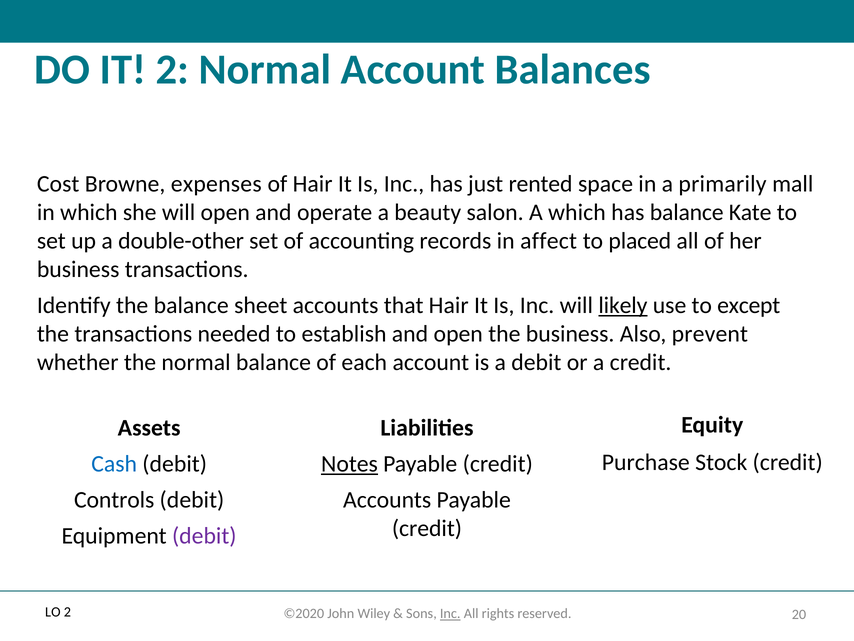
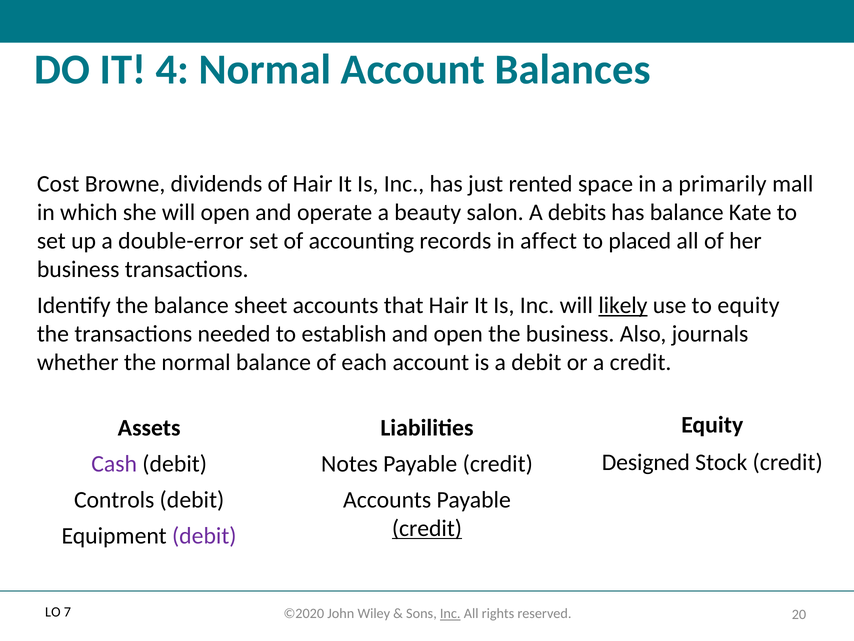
IT 2: 2 -> 4
expenses: expenses -> dividends
A which: which -> debits
double-other: double-other -> double-error
to except: except -> equity
prevent: prevent -> journals
Purchase: Purchase -> Designed
Cash colour: blue -> purple
Notes underline: present -> none
credit at (427, 528) underline: none -> present
O 2: 2 -> 7
